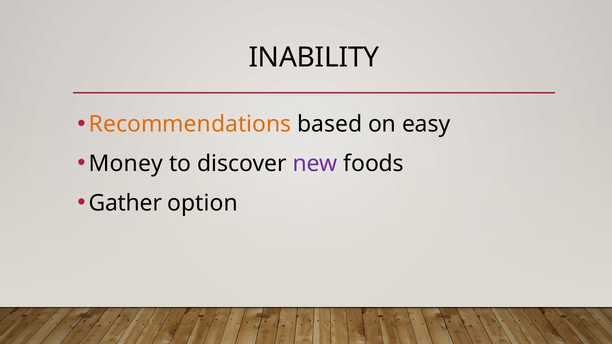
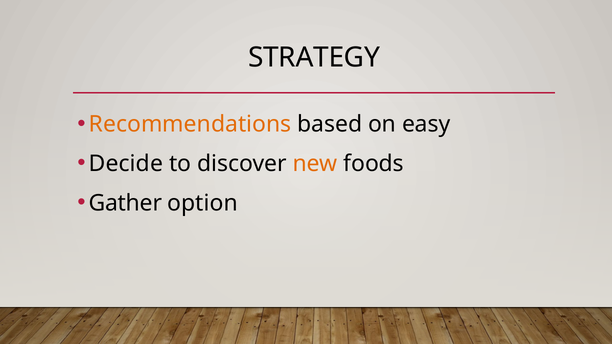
INABILITY: INABILITY -> STRATEGY
Money: Money -> Decide
new colour: purple -> orange
